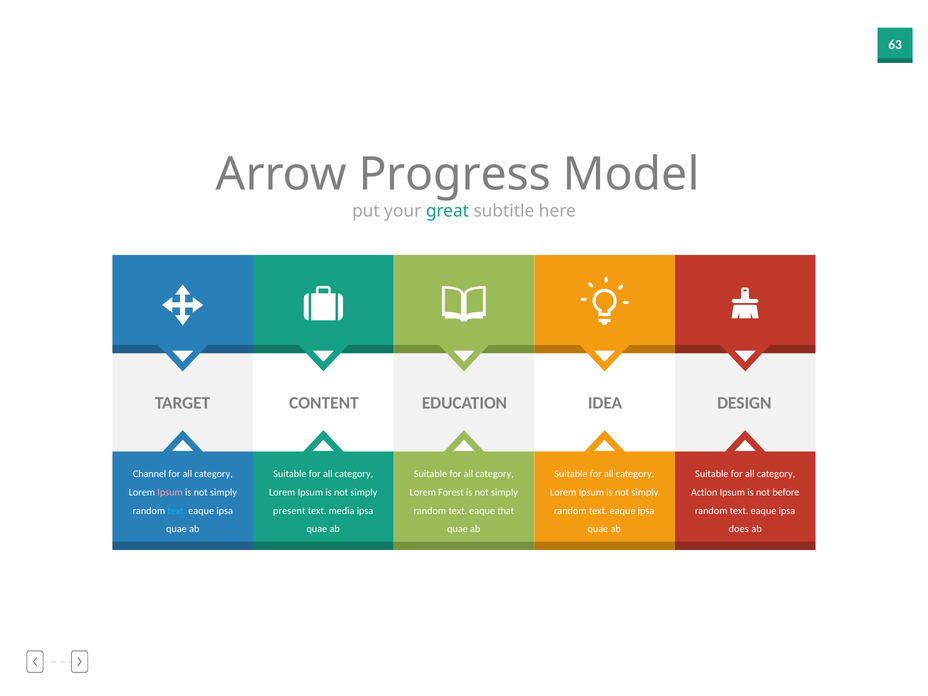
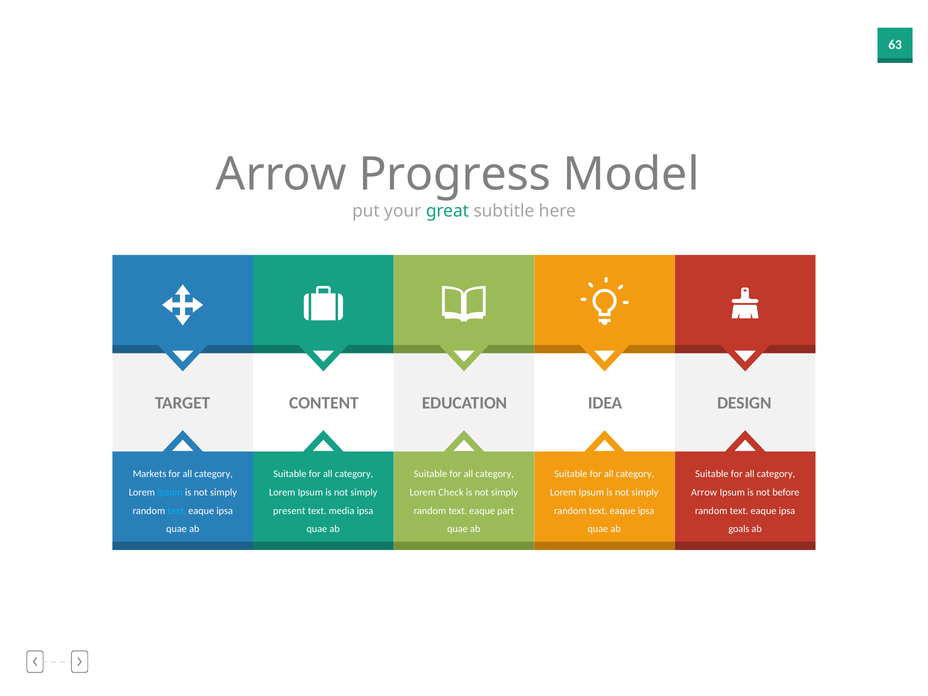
Channel: Channel -> Markets
Ipsum at (170, 492) colour: pink -> light blue
Forest: Forest -> Check
Action at (704, 492): Action -> Arrow
that: that -> part
does: does -> goals
